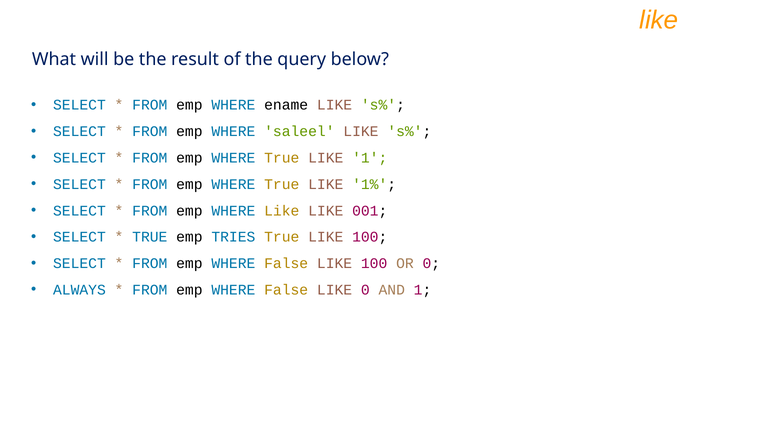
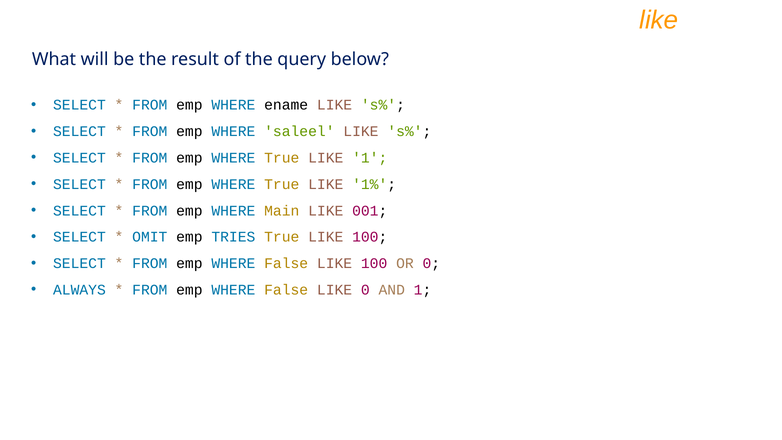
WHERE Like: Like -> Main
TRUE at (150, 237): TRUE -> OMIT
